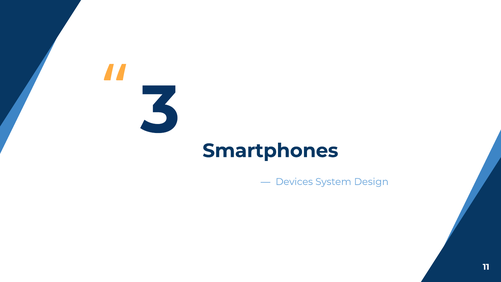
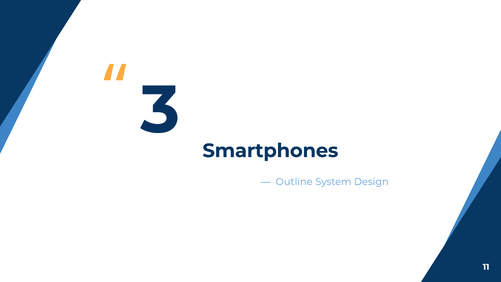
Devices: Devices -> Outline
